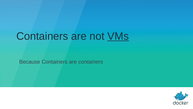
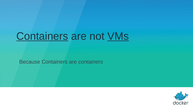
Containers at (42, 36) underline: none -> present
